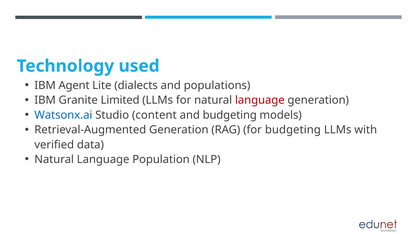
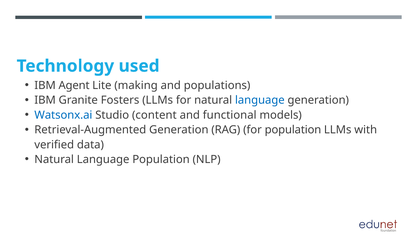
dialects: dialects -> making
Limited: Limited -> Fosters
language at (260, 101) colour: red -> blue
and budgeting: budgeting -> functional
for budgeting: budgeting -> population
